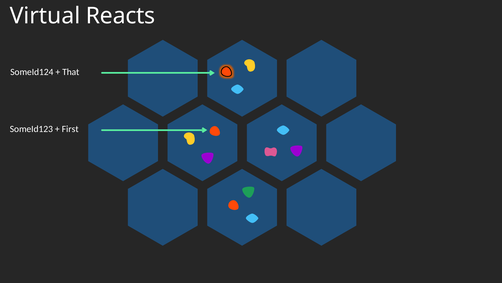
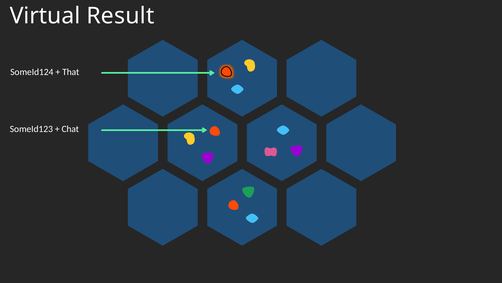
Reacts: Reacts -> Result
First: First -> Chat
